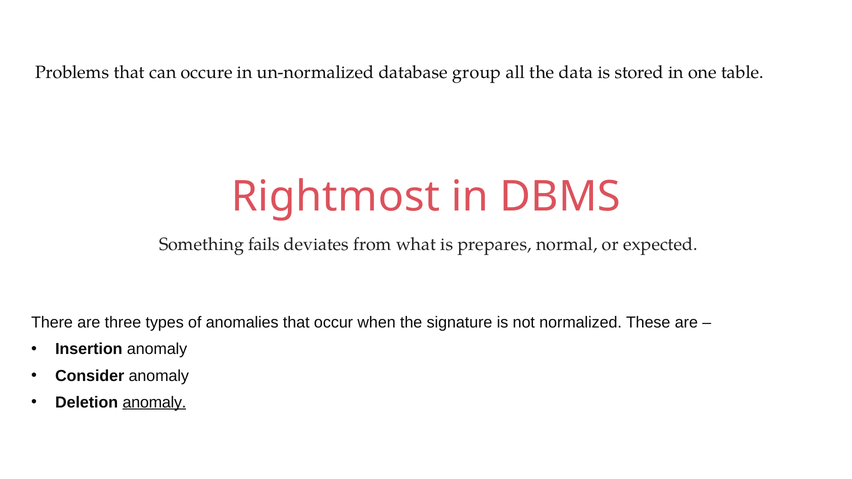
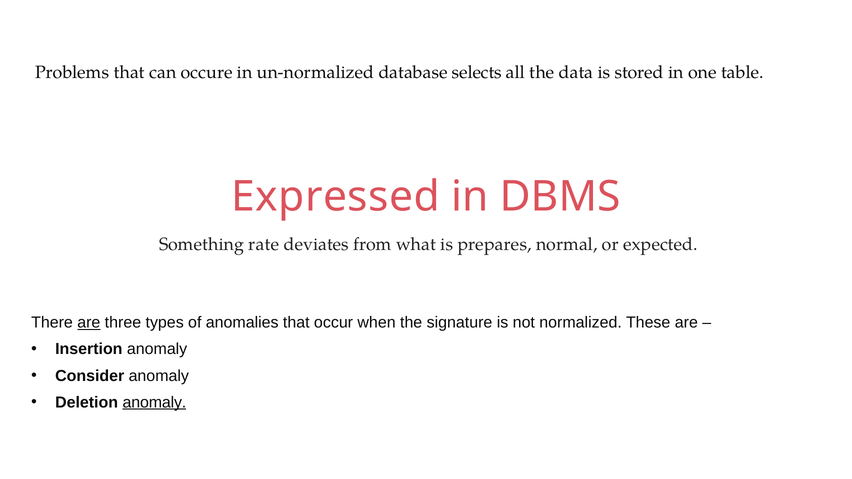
group: group -> selects
Rightmost: Rightmost -> Expressed
fails: fails -> rate
are at (89, 323) underline: none -> present
